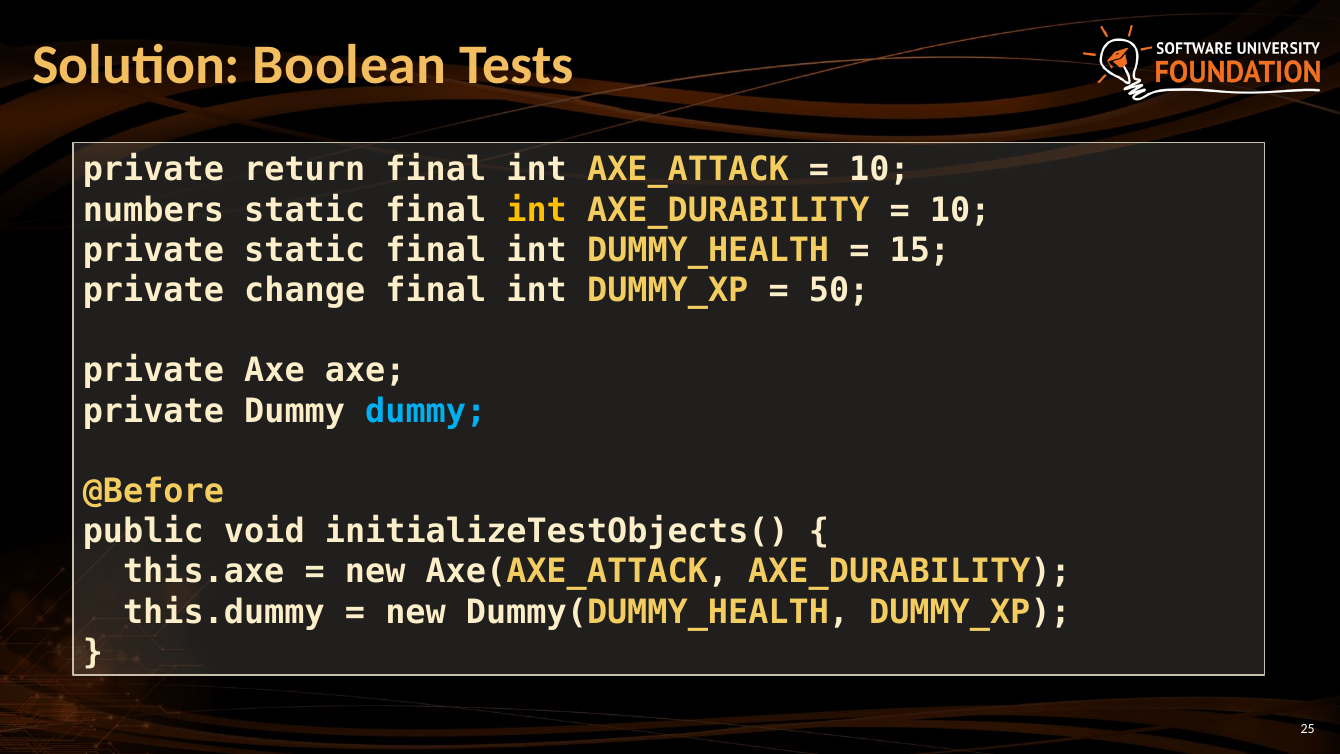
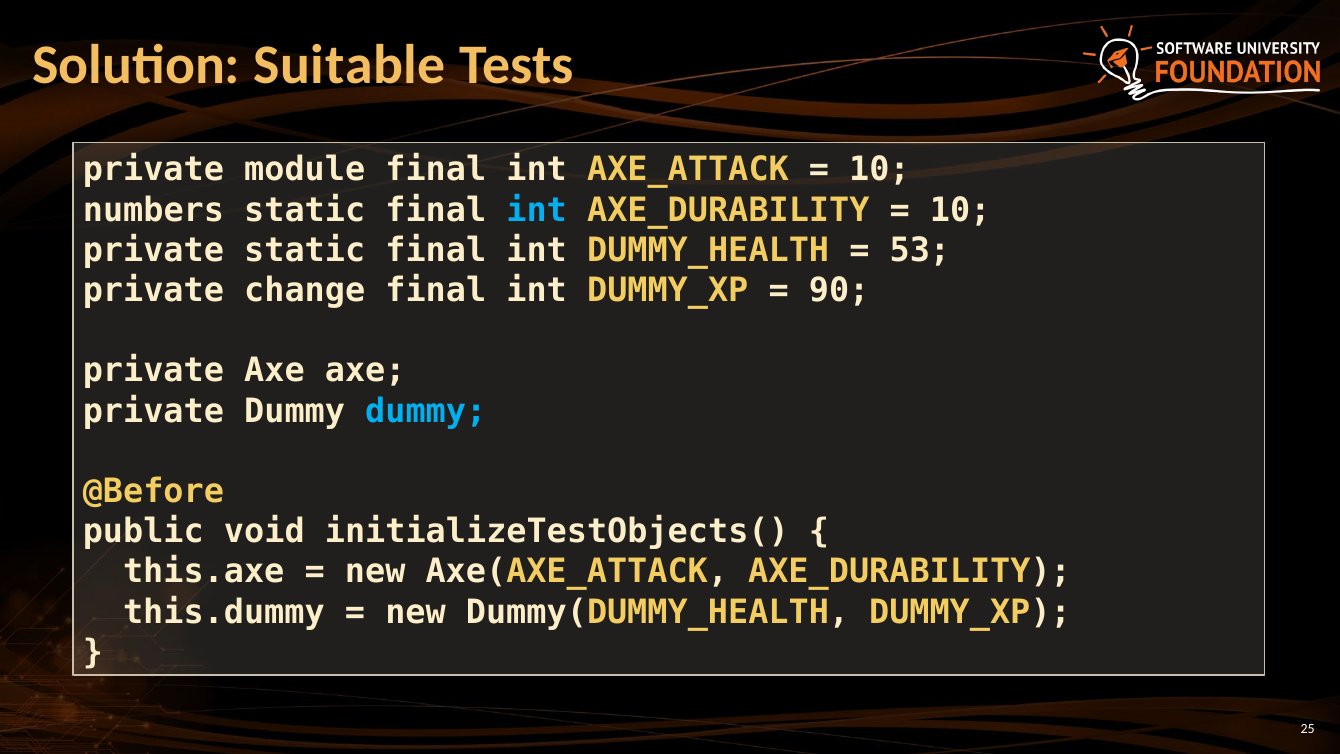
Boolean: Boolean -> Suitable
return: return -> module
int at (537, 210) colour: yellow -> light blue
15: 15 -> 53
50: 50 -> 90
